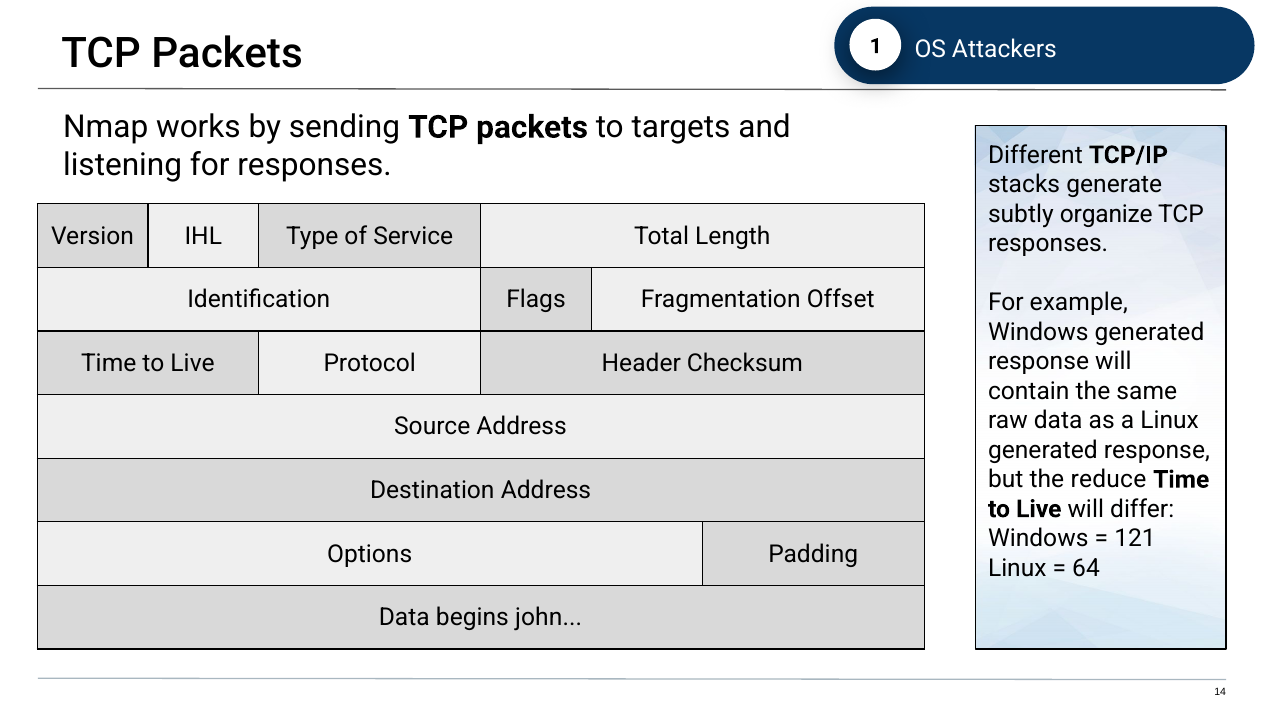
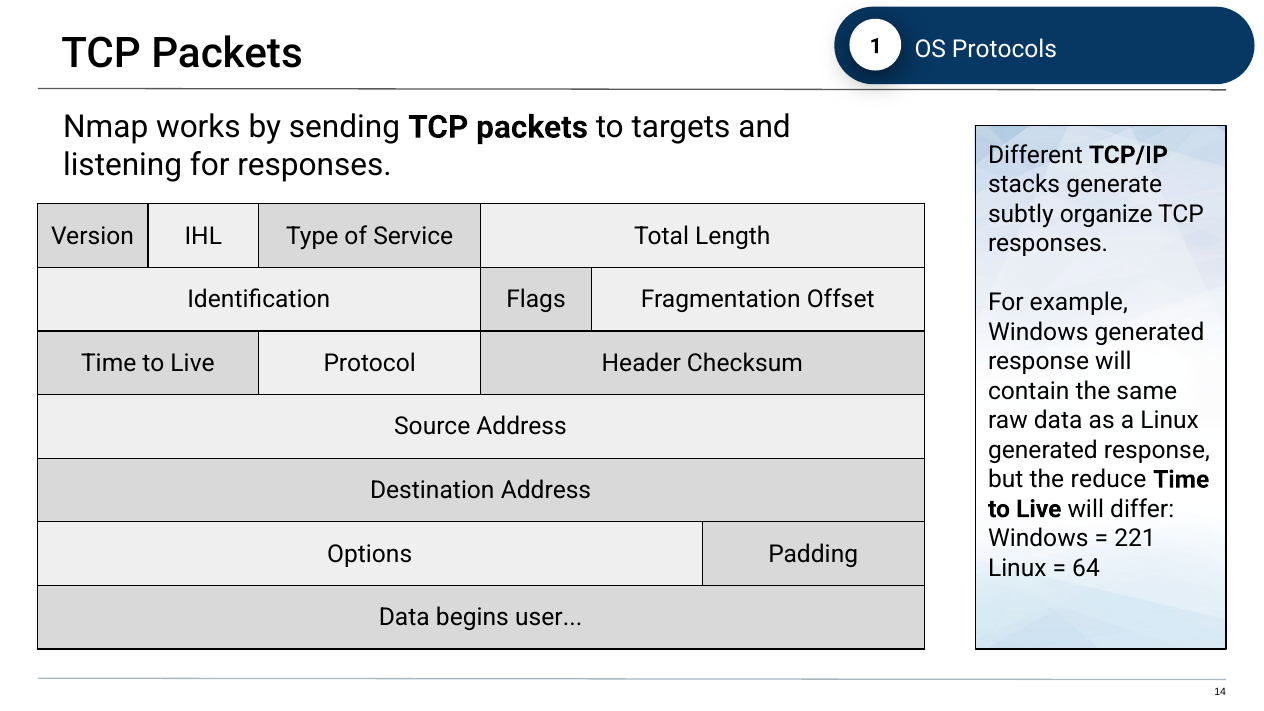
Attackers: Attackers -> Protocols
121: 121 -> 221
john: john -> user
